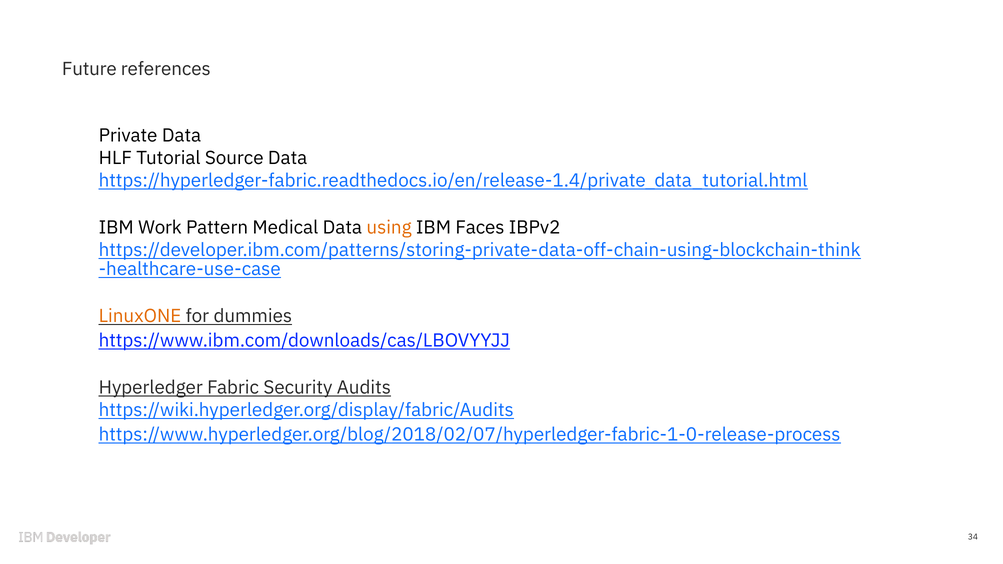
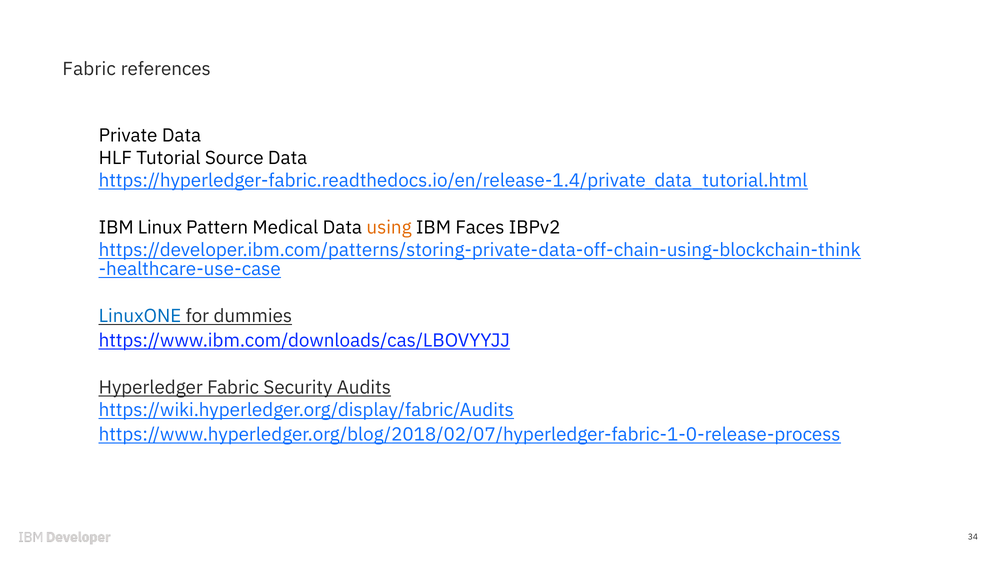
Future at (89, 69): Future -> Fabric
Work: Work -> Linux
LinuxONE colour: orange -> blue
